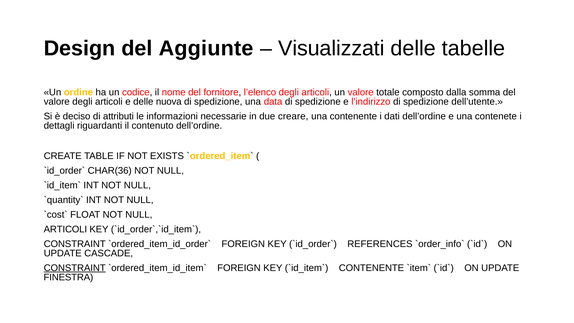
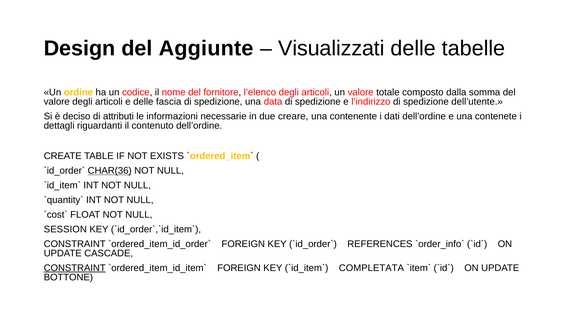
nuova: nuova -> fascia
CHAR(36 underline: none -> present
ARTICOLI at (65, 229): ARTICOLI -> SESSION
CONTENENTE at (371, 268): CONTENENTE -> COMPLETATA
FINESTRA: FINESTRA -> BOTTONE
